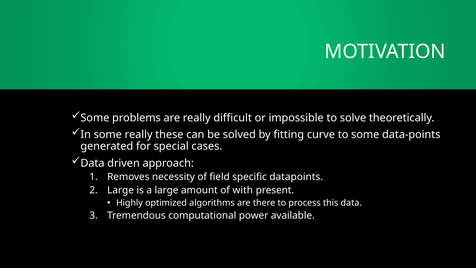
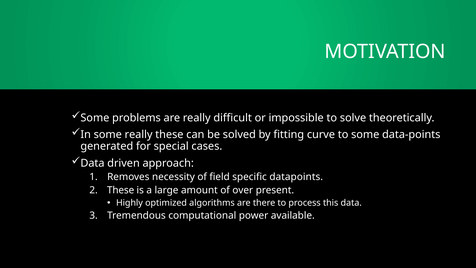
Large at (121, 190): Large -> These
with: with -> over
